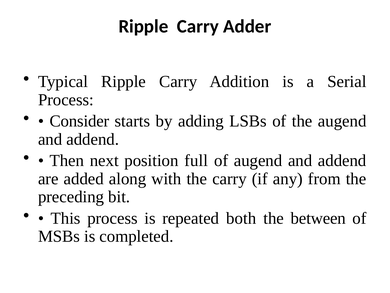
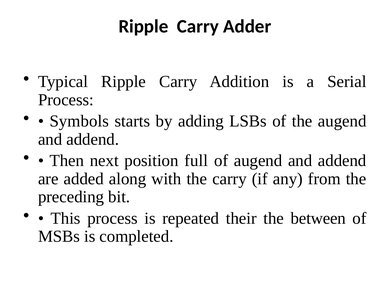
Consider: Consider -> Symbols
both: both -> their
